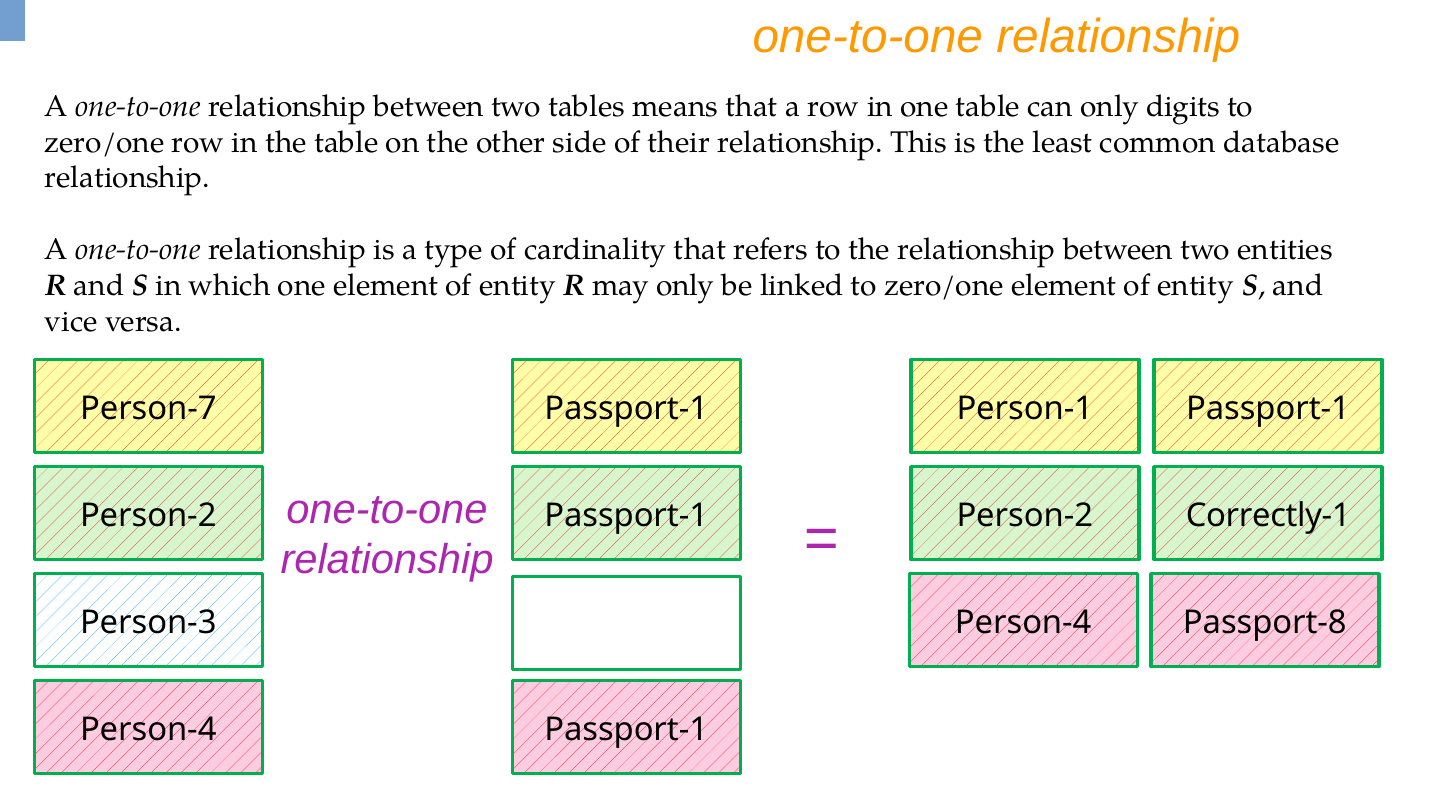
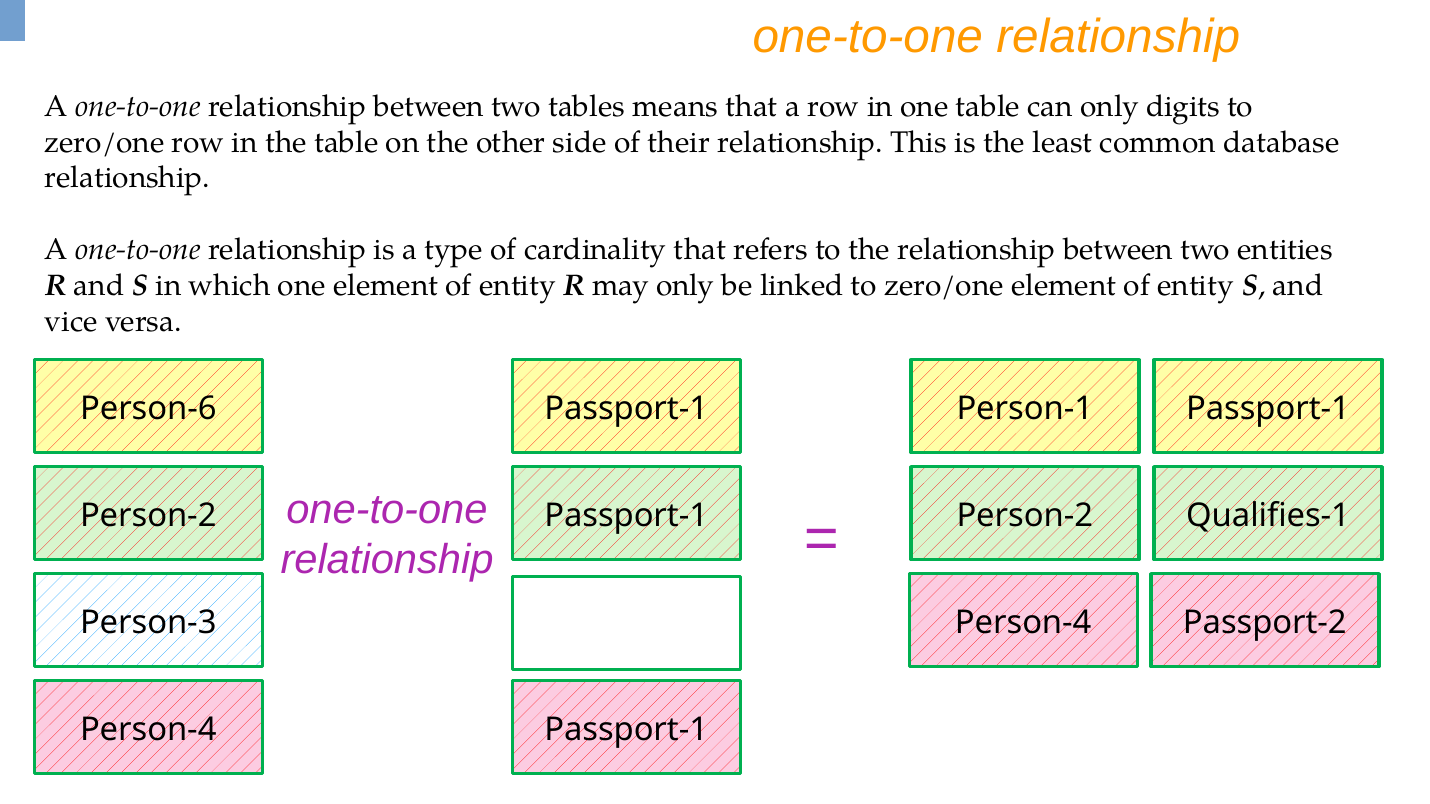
Person-7: Person-7 -> Person-6
Correctly-1: Correctly-1 -> Qualifies-1
Passport-8: Passport-8 -> Passport-2
